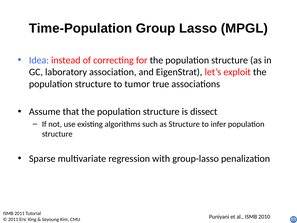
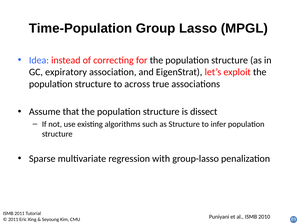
laboratory: laboratory -> expiratory
tumor: tumor -> across
